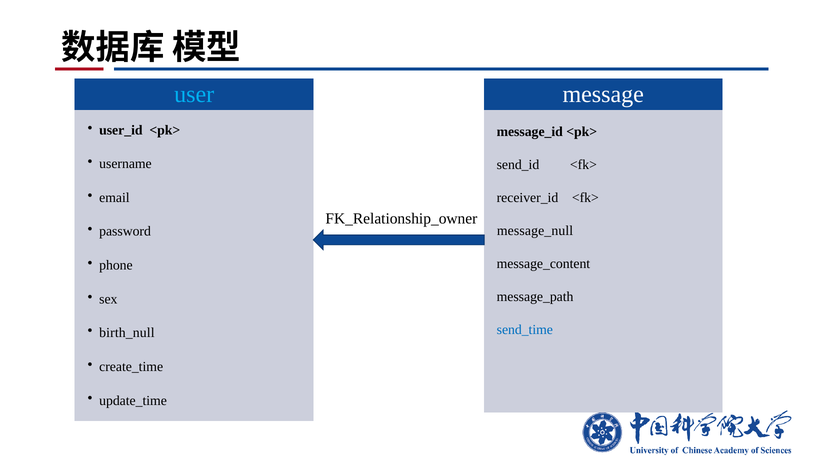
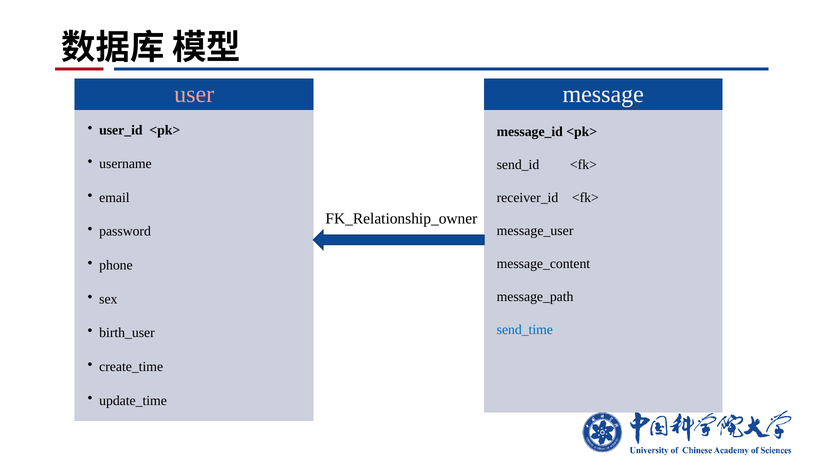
user colour: light blue -> pink
message_null: message_null -> message_user
birth_null: birth_null -> birth_user
